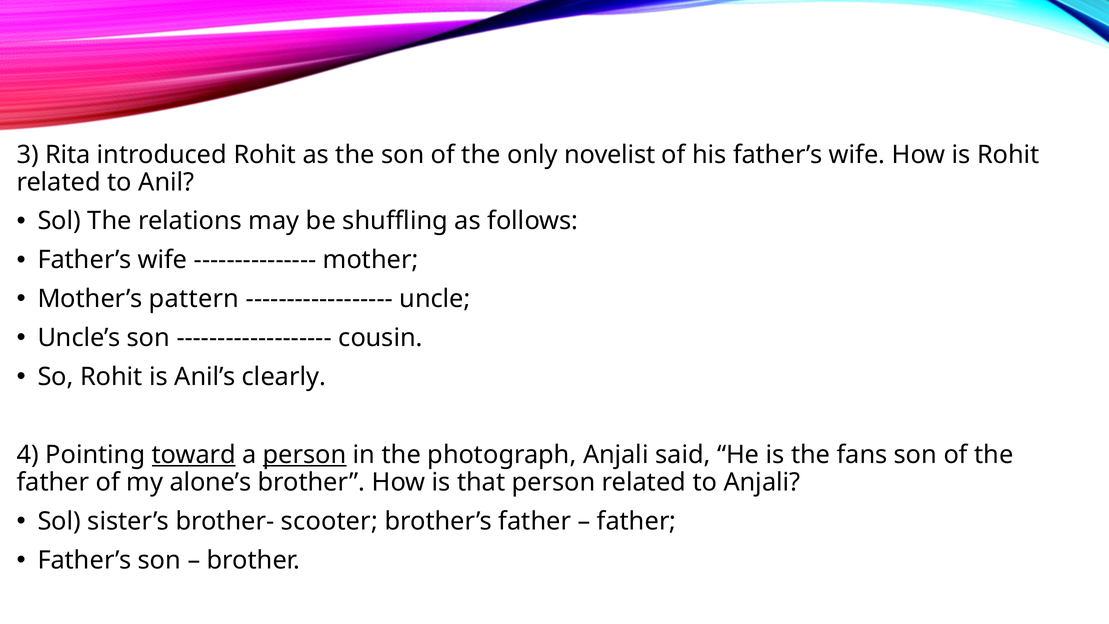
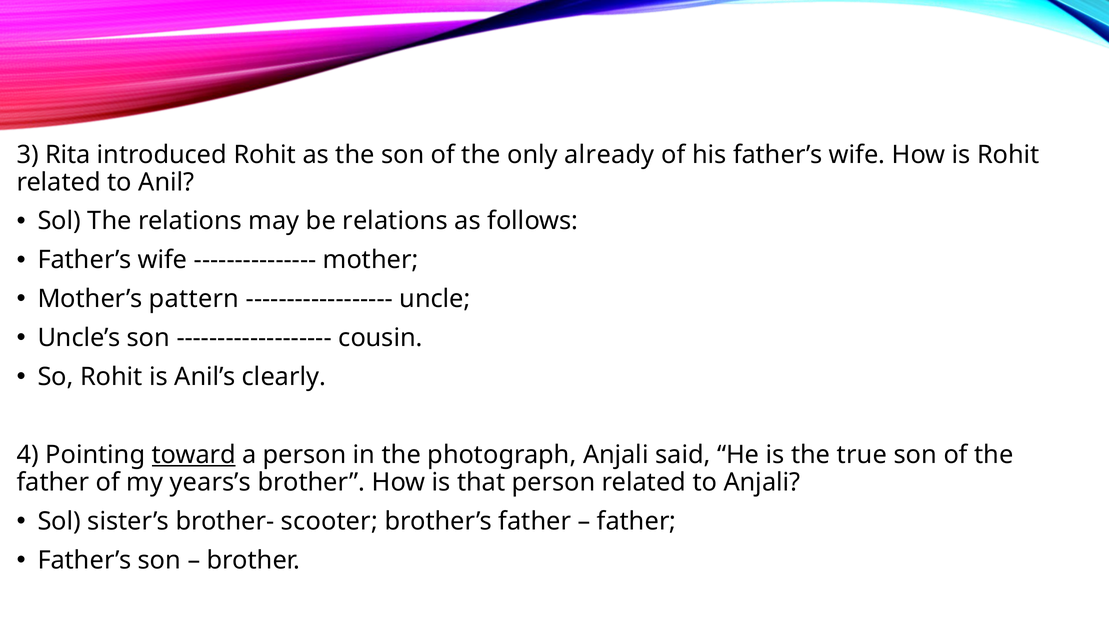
novelist: novelist -> already
be shuffling: shuffling -> relations
person at (305, 455) underline: present -> none
fans: fans -> true
alone’s: alone’s -> years’s
